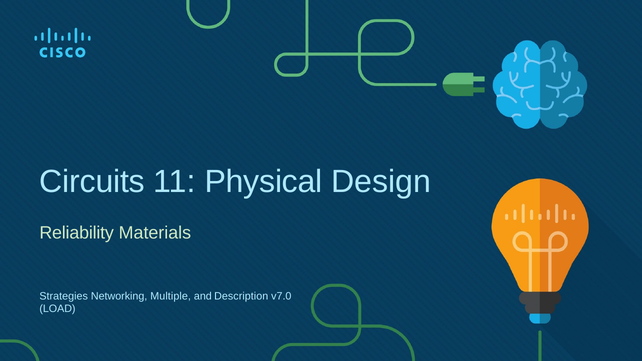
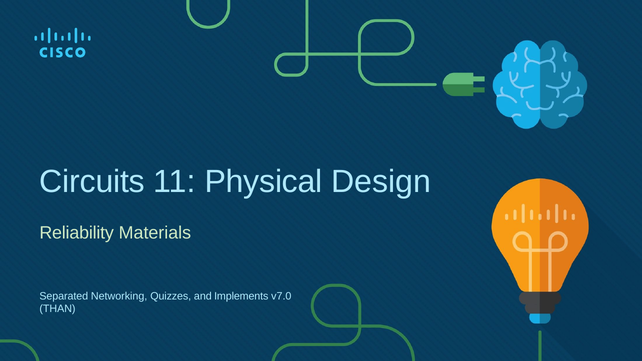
Strategies: Strategies -> Separated
Multiple: Multiple -> Quizzes
Description: Description -> Implements
LOAD: LOAD -> THAN
